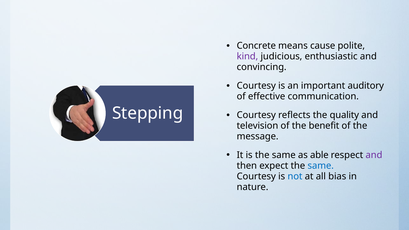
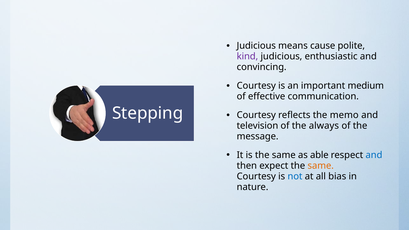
Concrete at (256, 46): Concrete -> Judicious
auditory: auditory -> medium
quality: quality -> memo
benefit: benefit -> always
and at (374, 155) colour: purple -> blue
same at (321, 166) colour: blue -> orange
